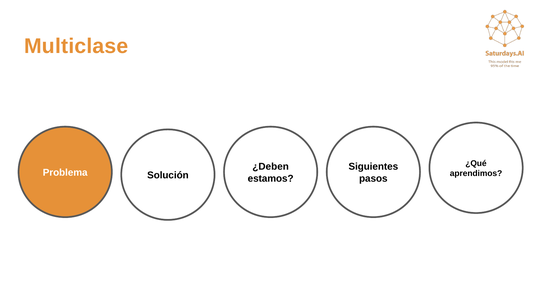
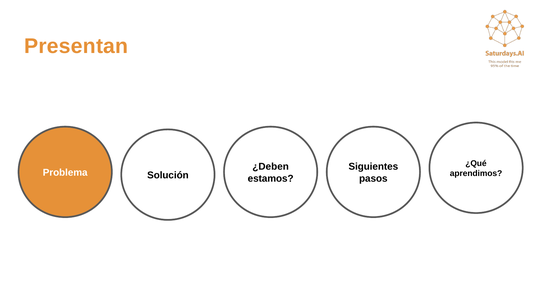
Multiclase: Multiclase -> Presentan
